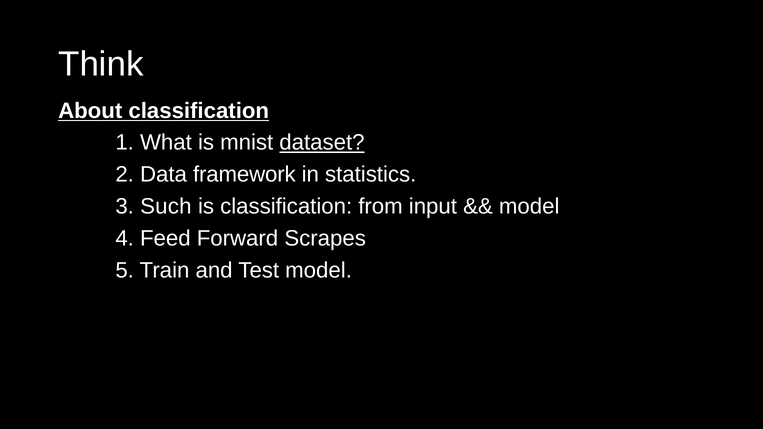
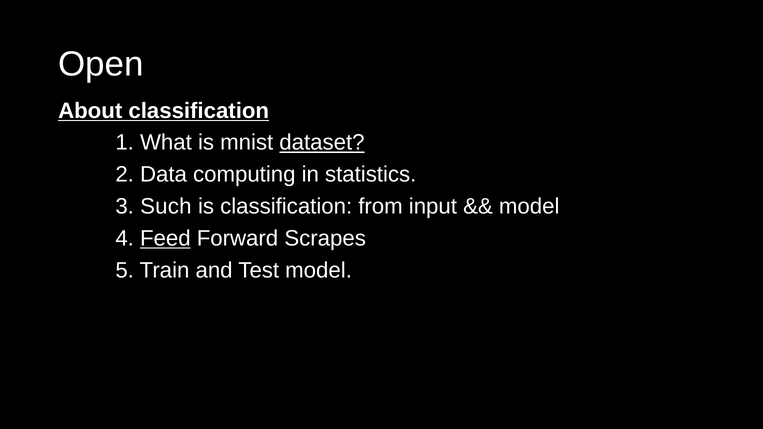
Think: Think -> Open
framework: framework -> computing
Feed underline: none -> present
